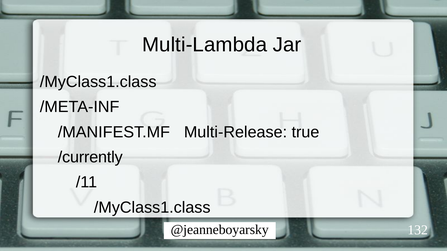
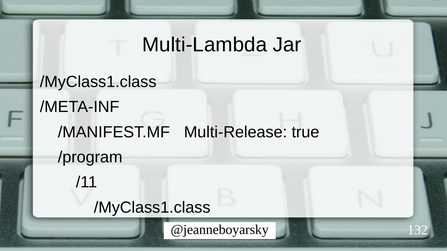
/currently: /currently -> /program
